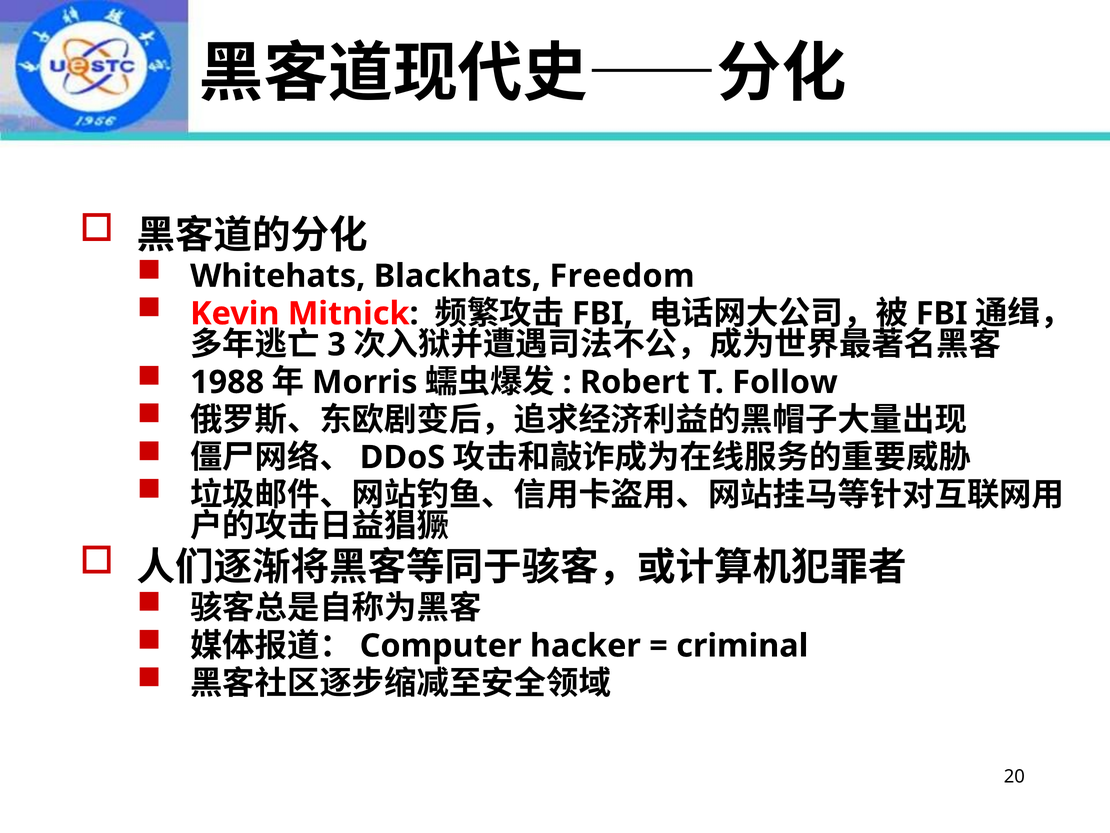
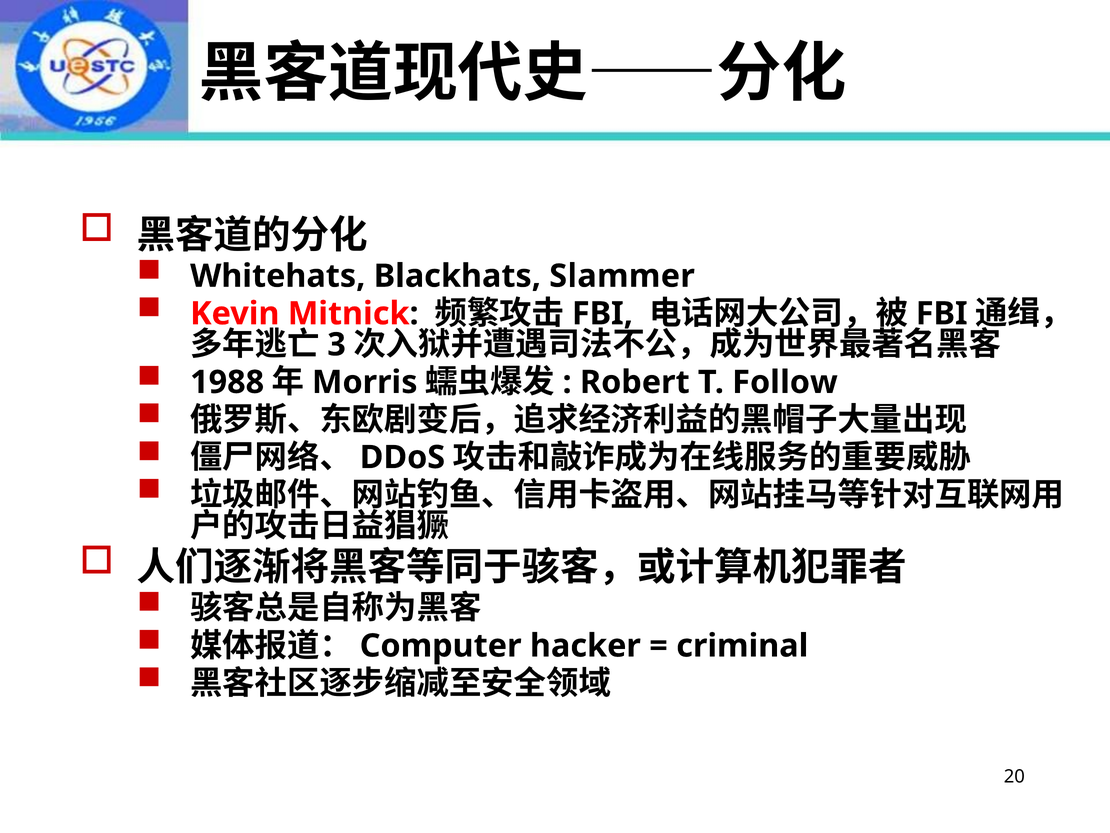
Freedom: Freedom -> Slammer
